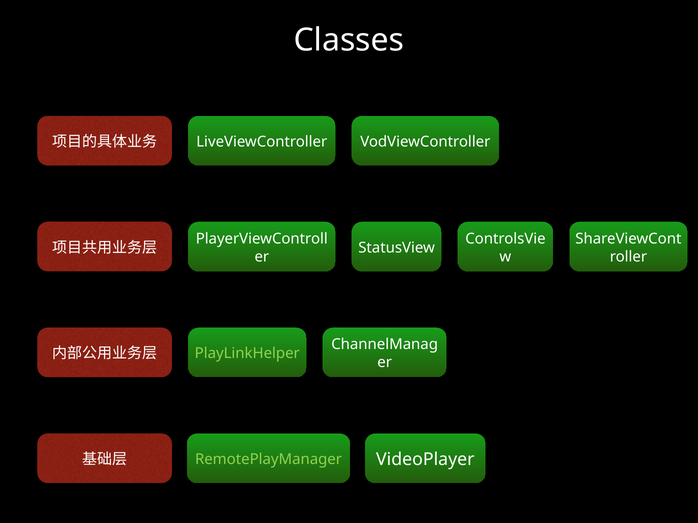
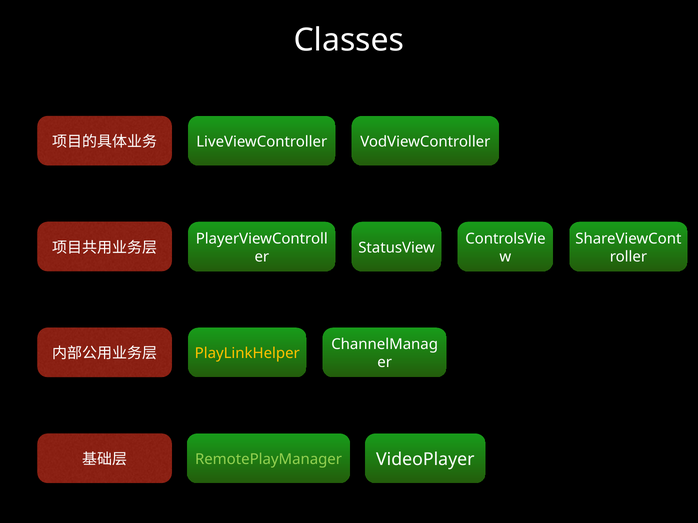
PlayLinkHelper colour: light green -> yellow
